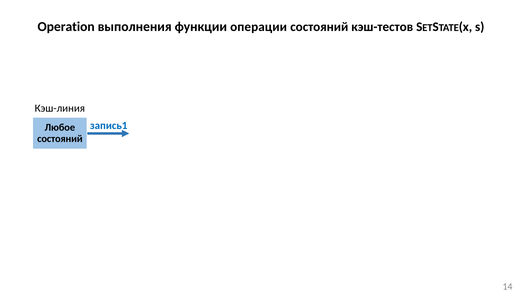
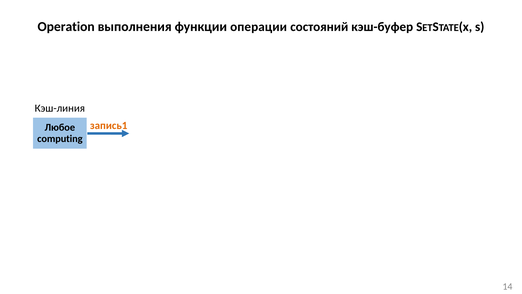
кэш-тестов: кэш-тестов -> кэш-буфер
запись1 colour: blue -> orange
состояний at (60, 139): состояний -> computing
